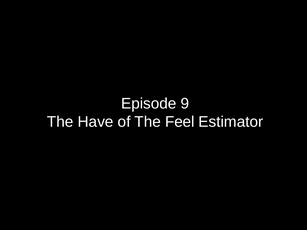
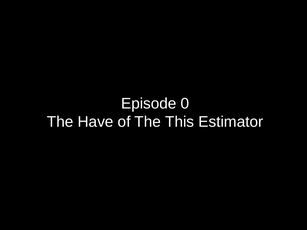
9: 9 -> 0
Feel: Feel -> This
